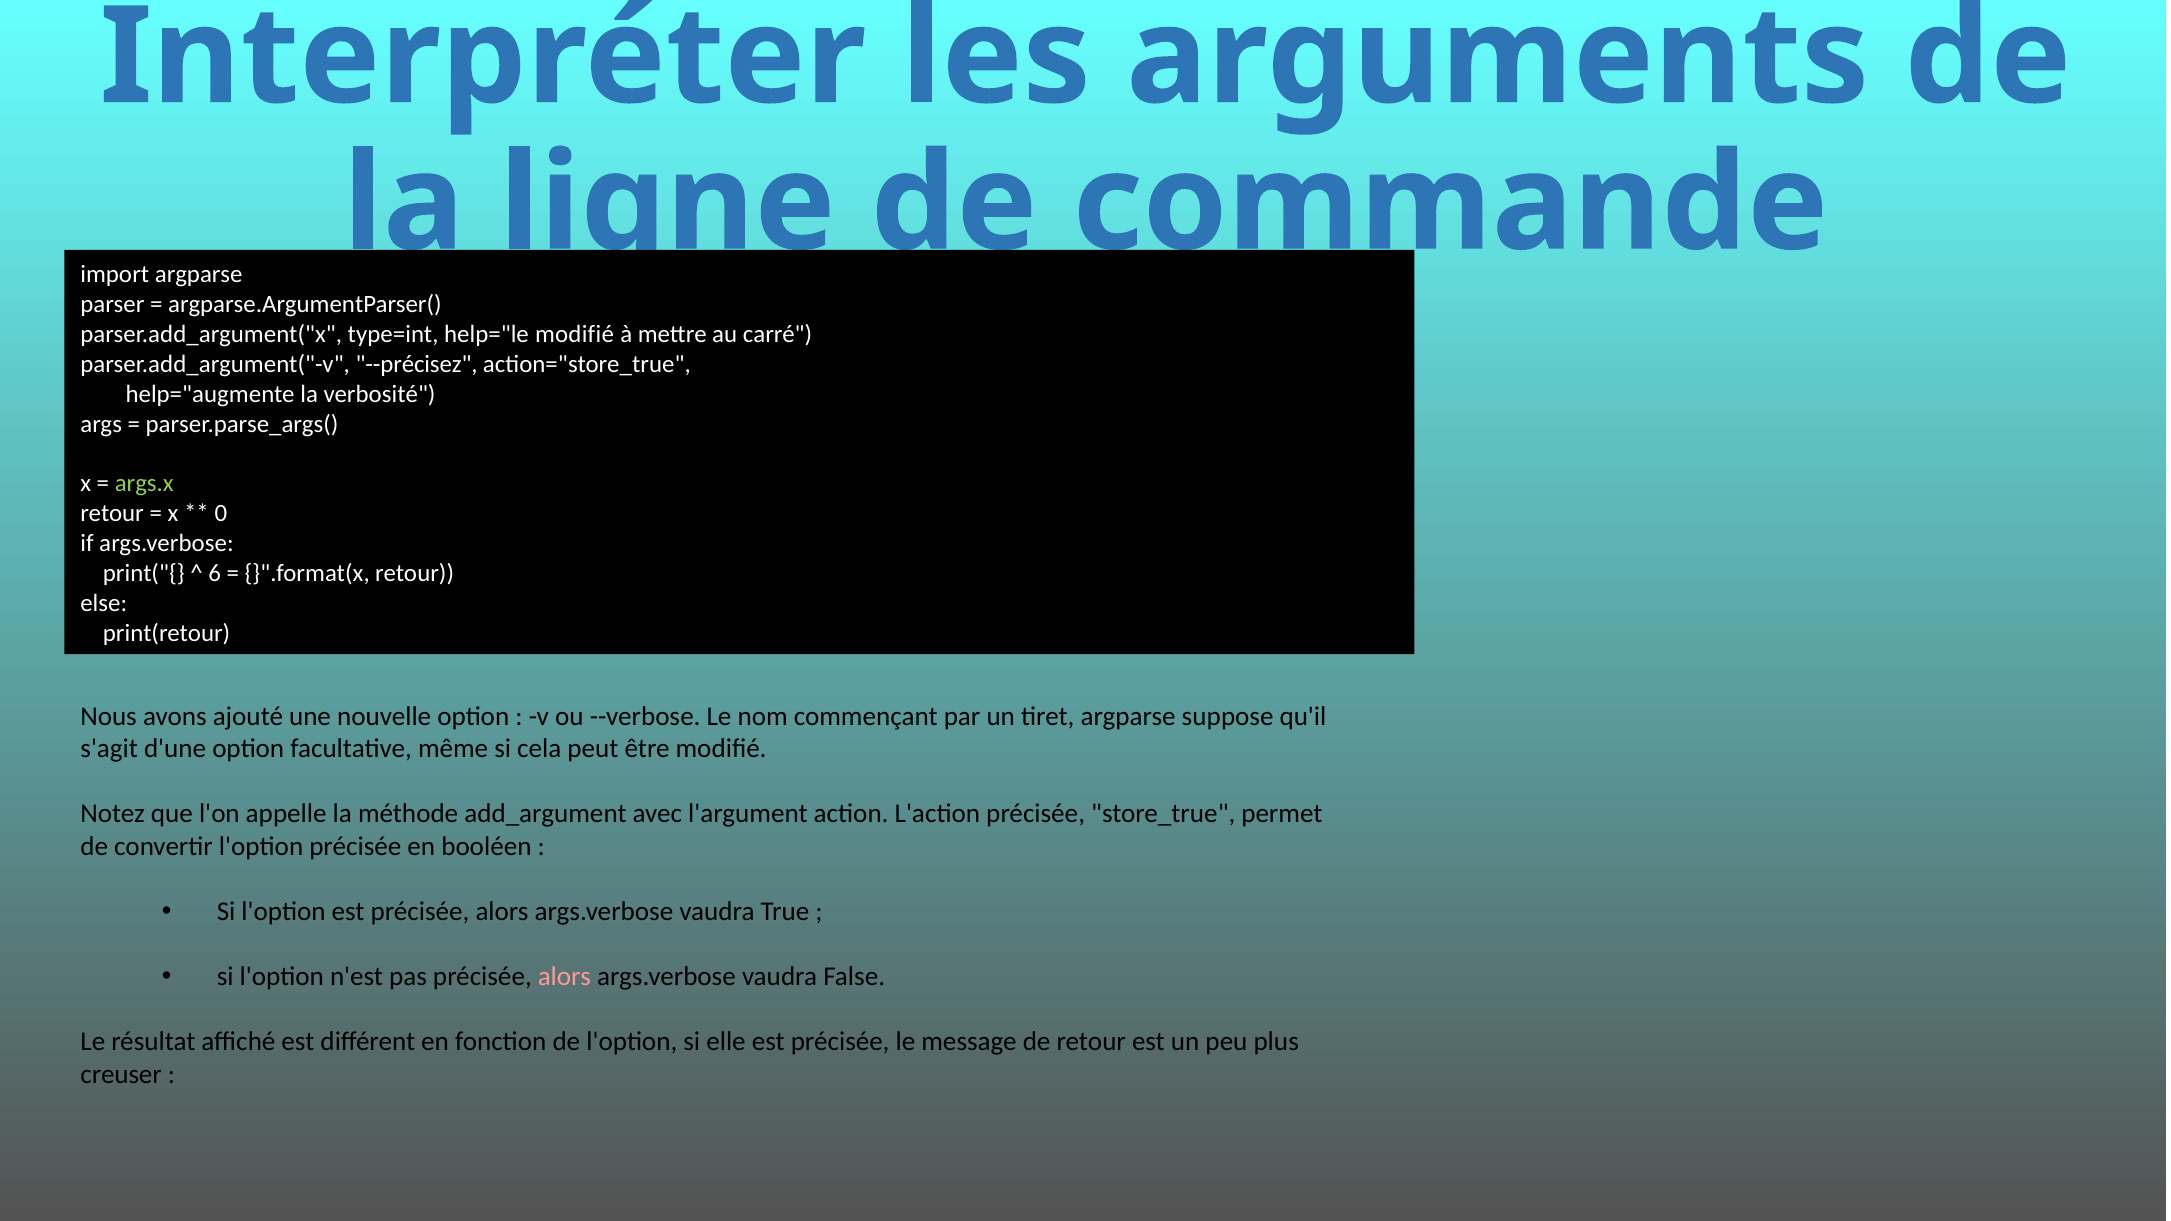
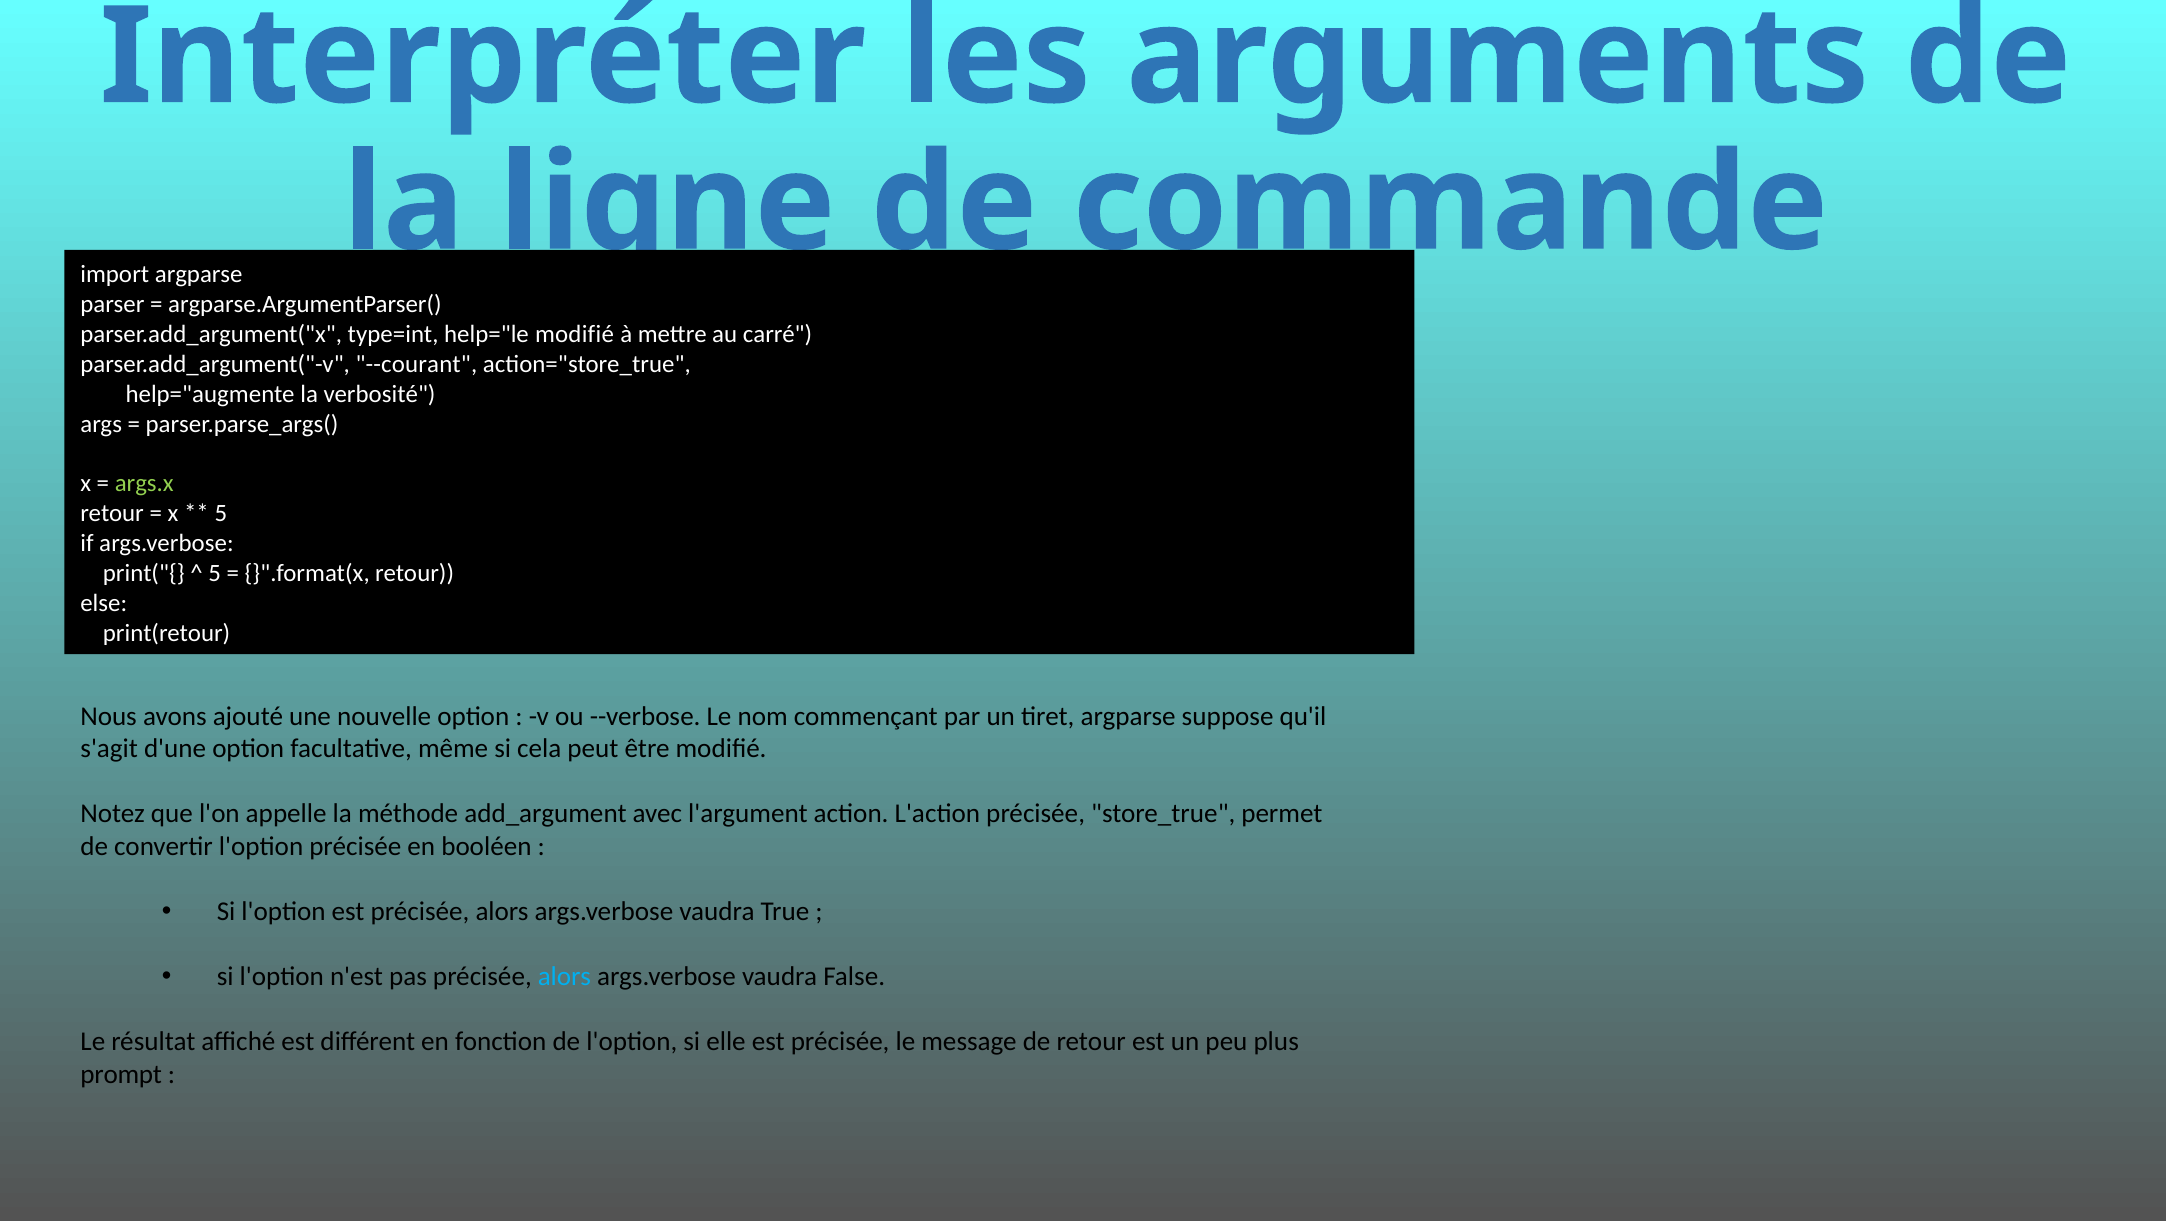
--précisez: --précisez -> --courant
0 at (221, 514): 0 -> 5
6 at (215, 573): 6 -> 5
alors at (564, 977) colour: pink -> light blue
creuser: creuser -> prompt
